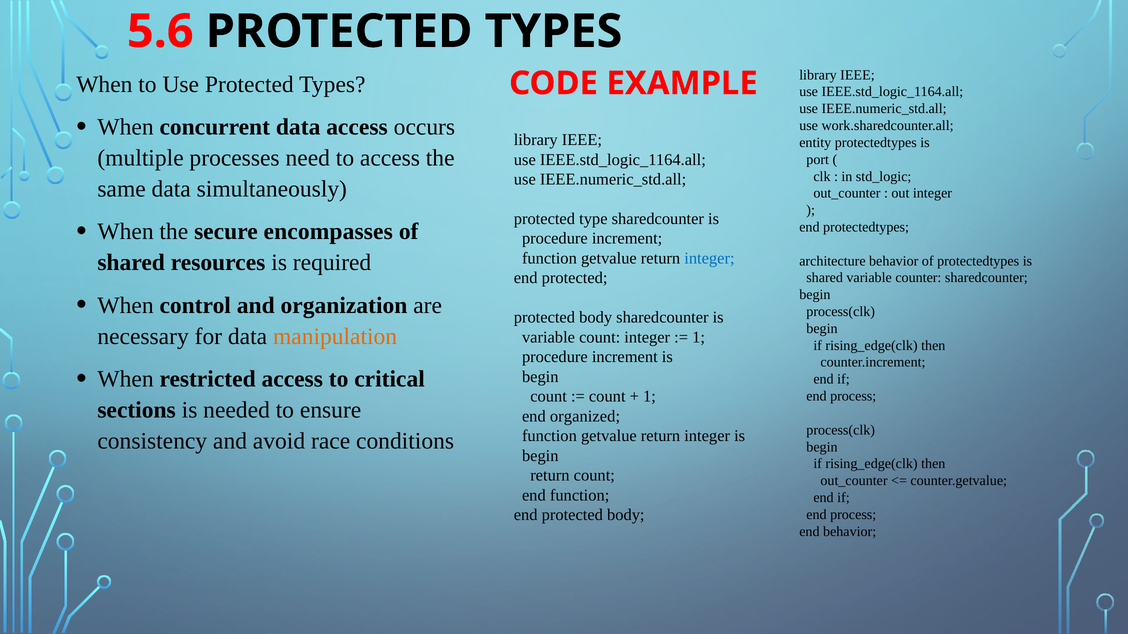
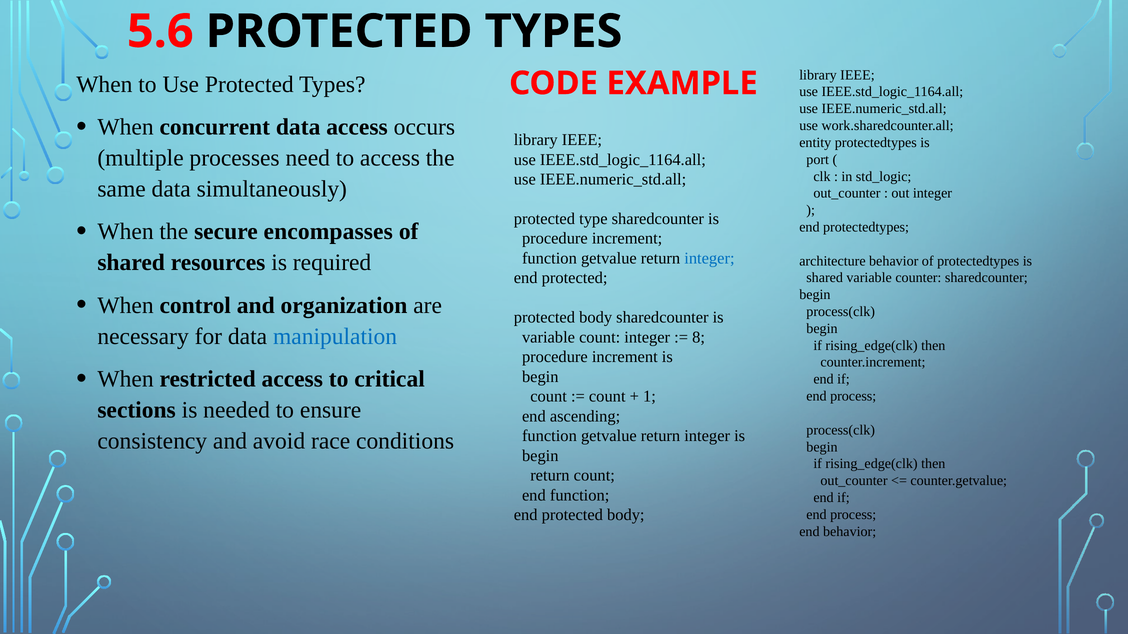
manipulation colour: orange -> blue
1 at (699, 337): 1 -> 8
organized: organized -> ascending
